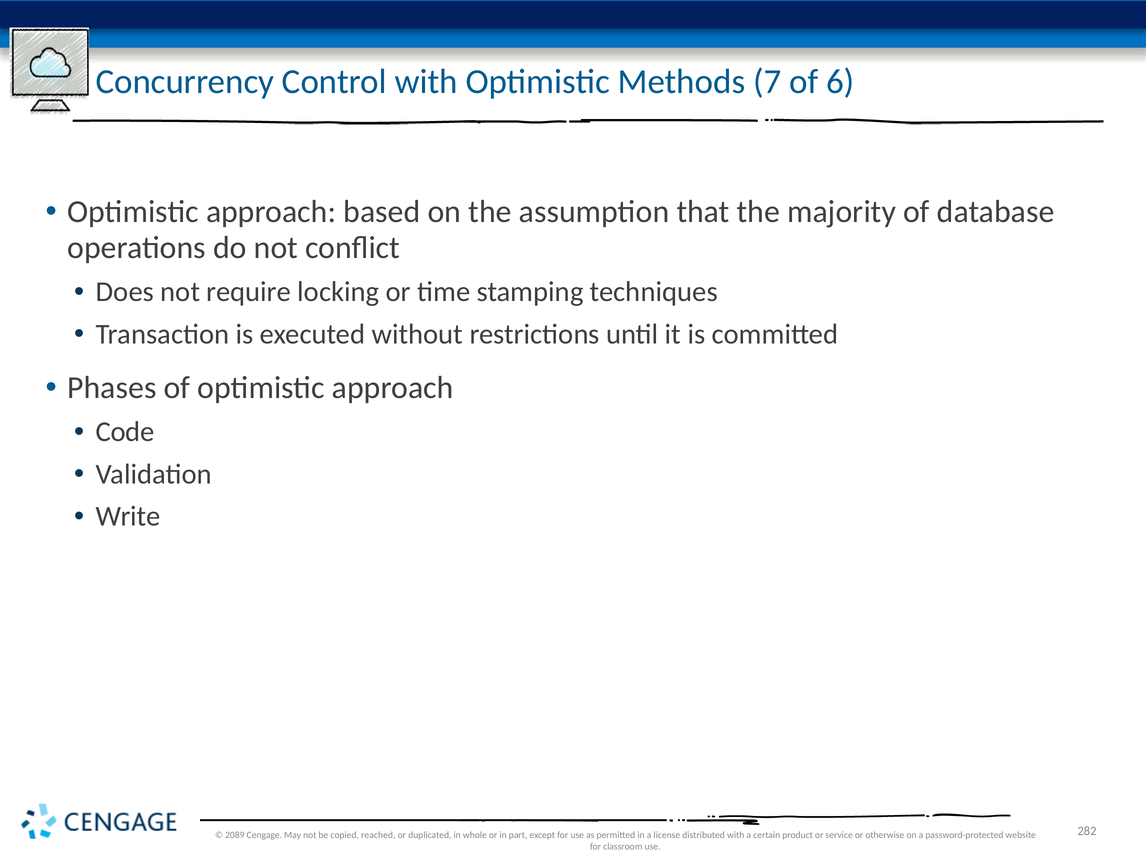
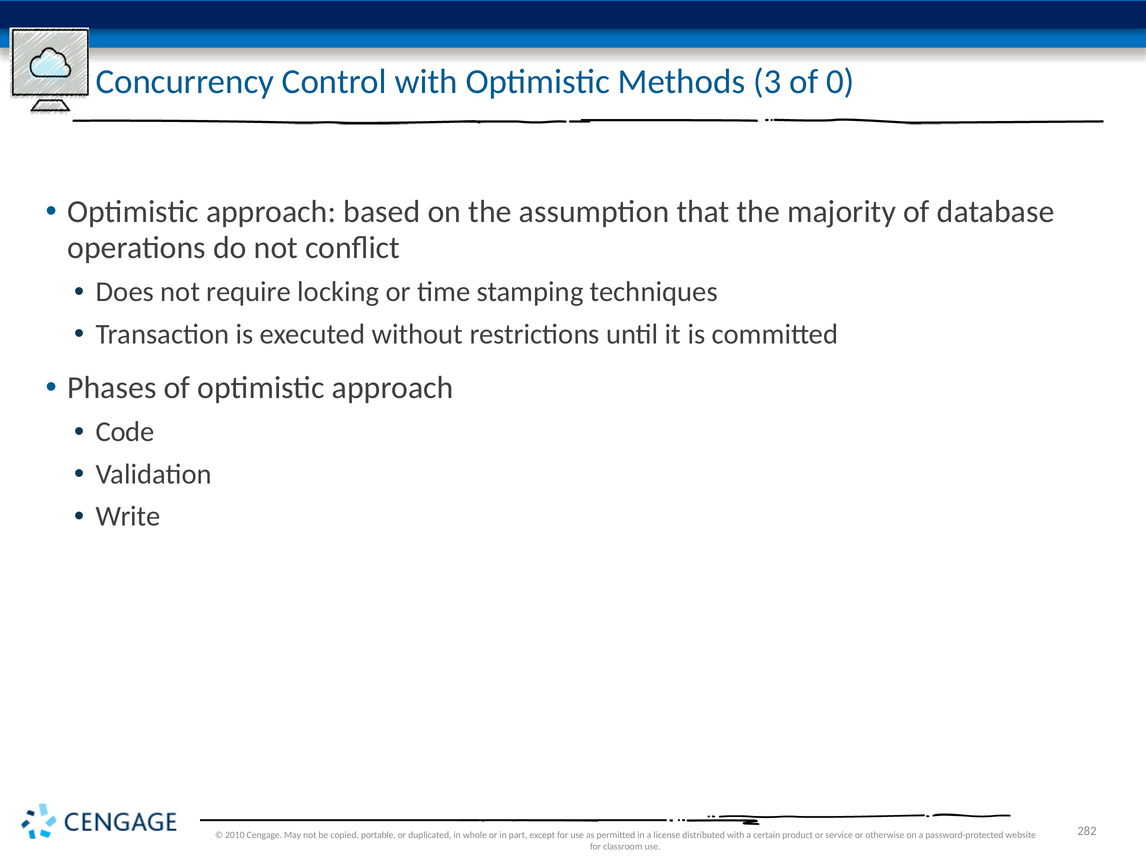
7: 7 -> 3
6: 6 -> 0
2089: 2089 -> 2010
reached: reached -> portable
